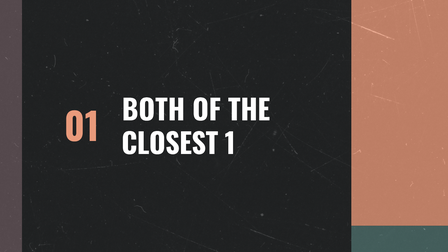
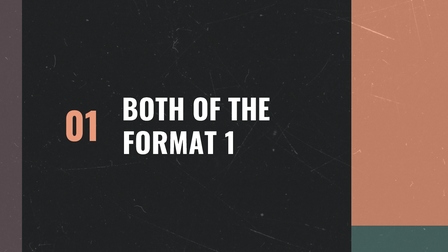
CLOSEST: CLOSEST -> FORMAT
